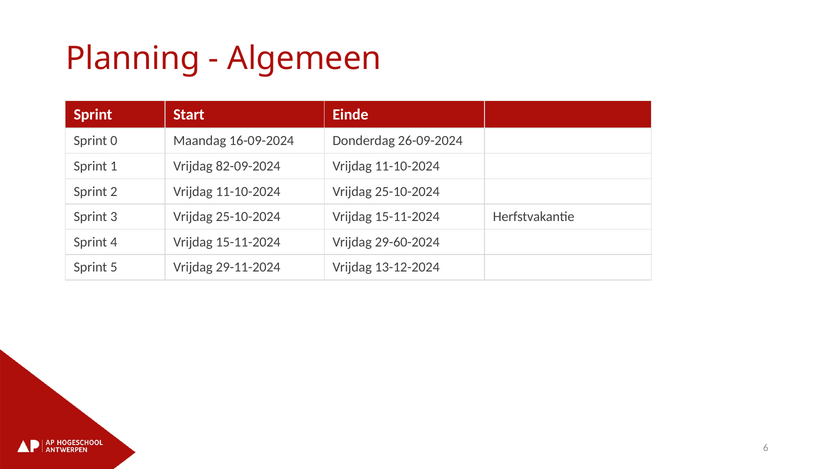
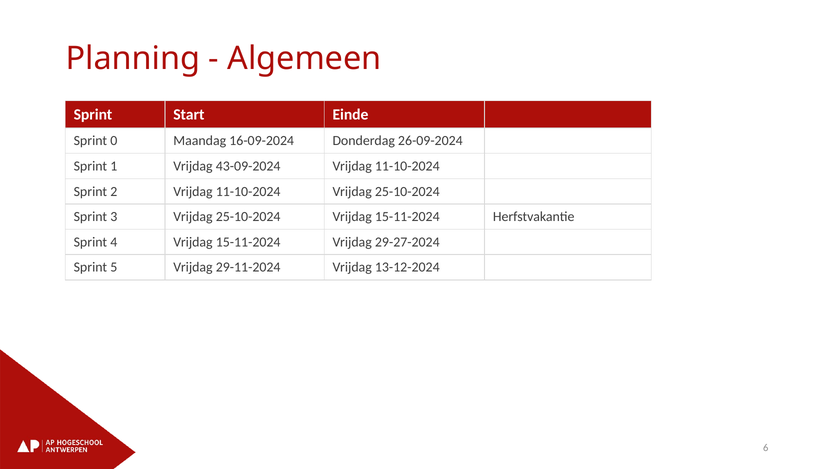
82-09-2024: 82-09-2024 -> 43-09-2024
29-60-2024: 29-60-2024 -> 29-27-2024
